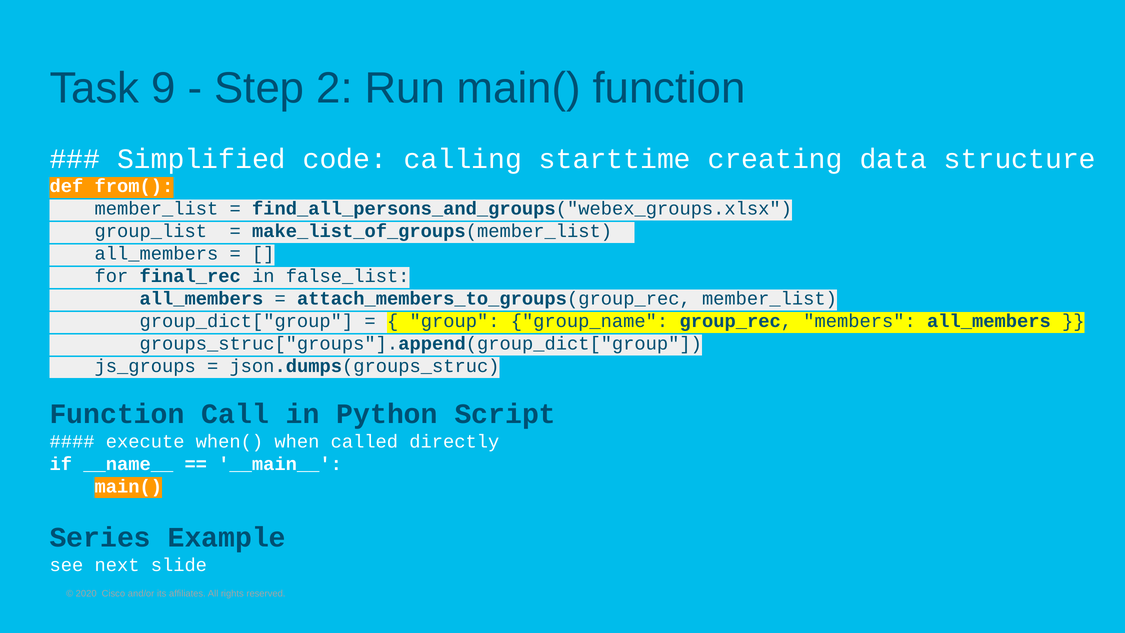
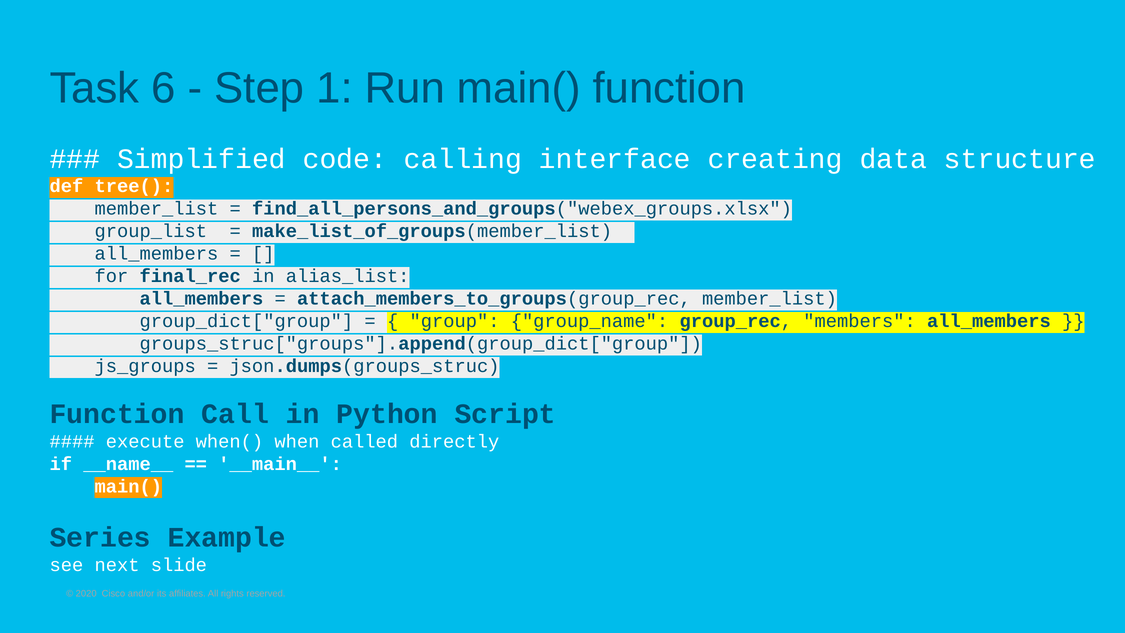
9: 9 -> 6
2: 2 -> 1
starttime: starttime -> interface
from(: from( -> tree(
false_list: false_list -> alias_list
